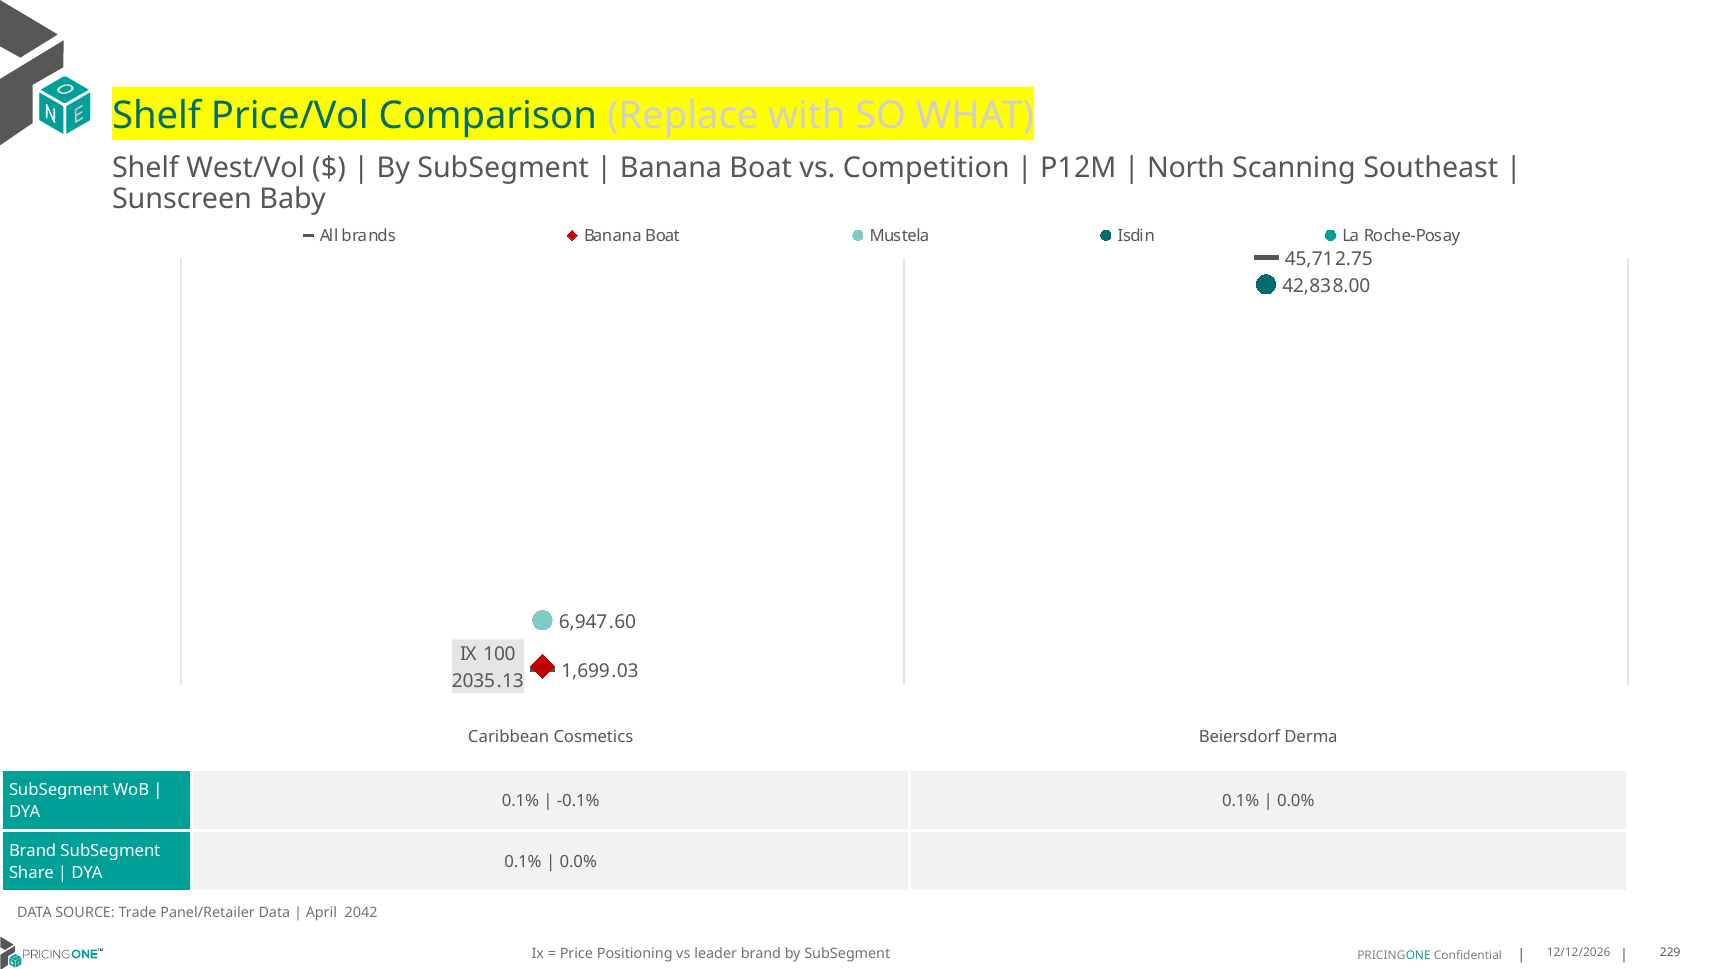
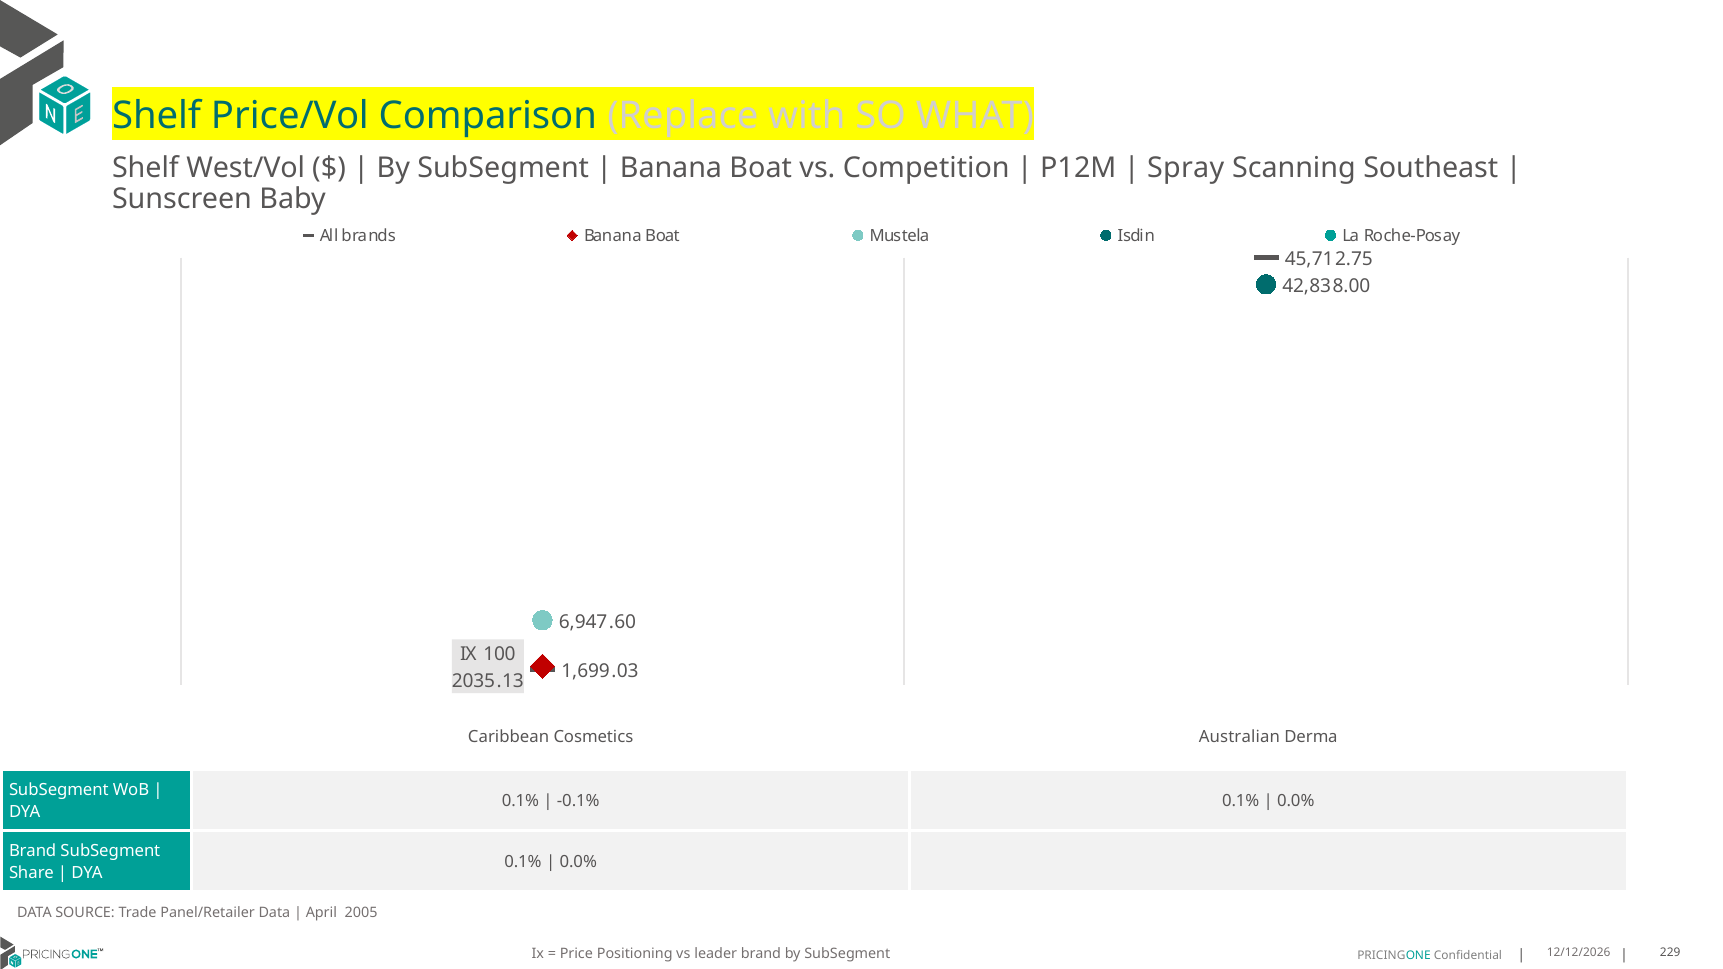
North: North -> Spray
Beiersdorf: Beiersdorf -> Australian
2042: 2042 -> 2005
